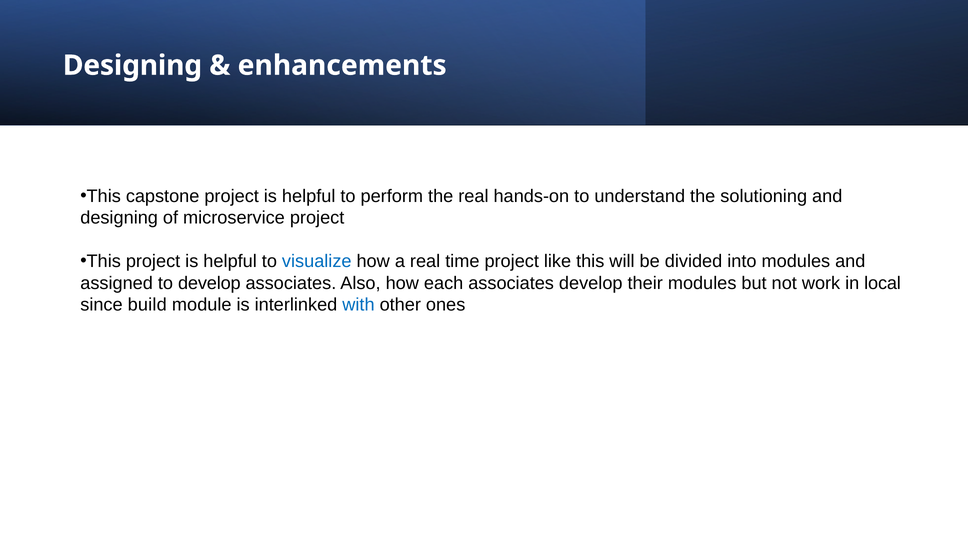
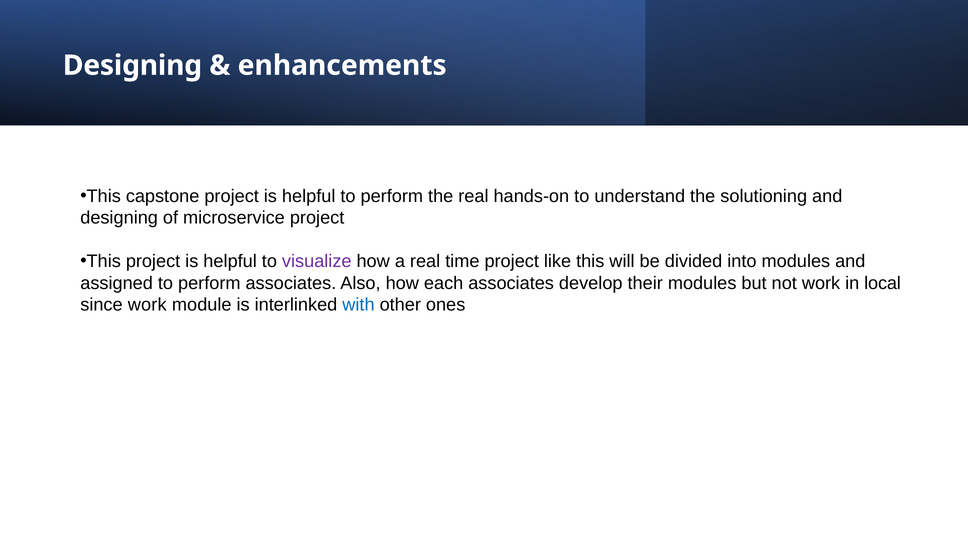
visualize colour: blue -> purple
assigned to develop: develop -> perform
since build: build -> work
